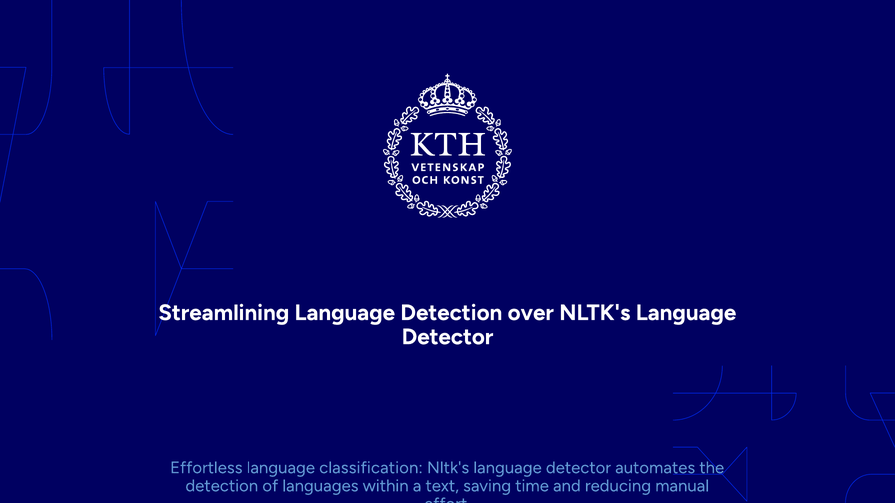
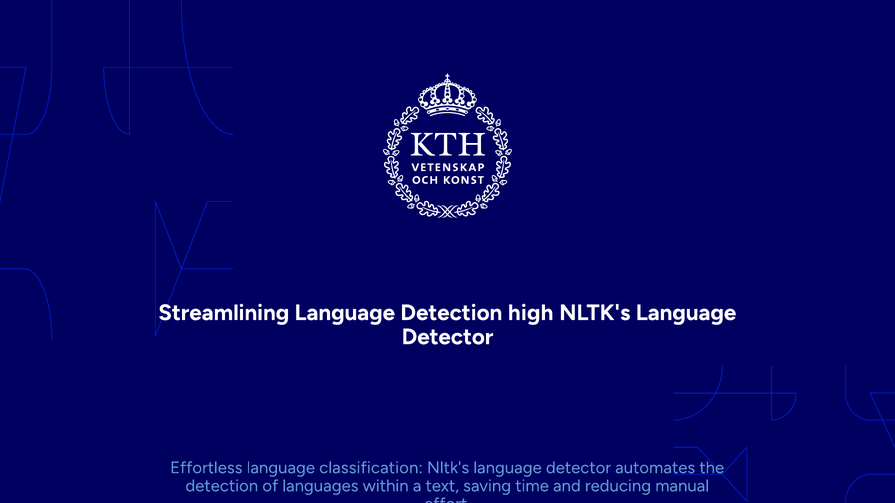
over: over -> high
